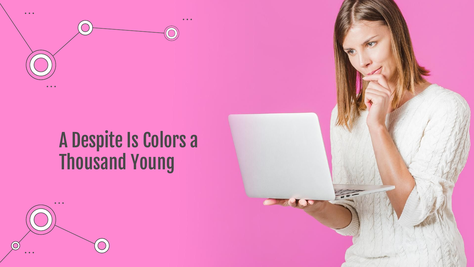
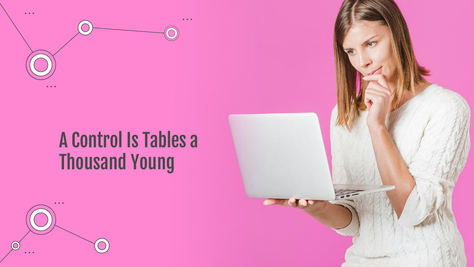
Despite: Despite -> Control
Colors: Colors -> Tables
